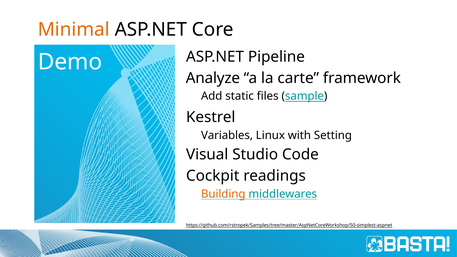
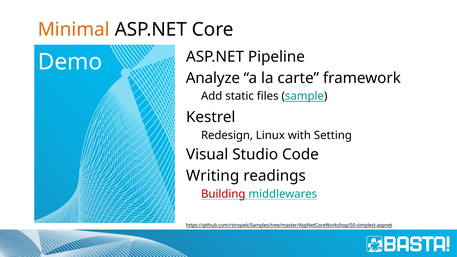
Variables: Variables -> Redesign
Cockpit: Cockpit -> Writing
Building colour: orange -> red
